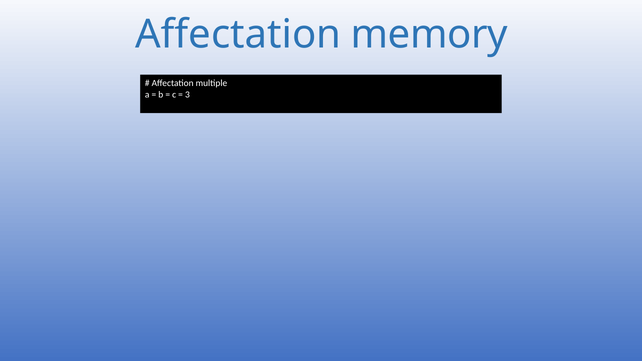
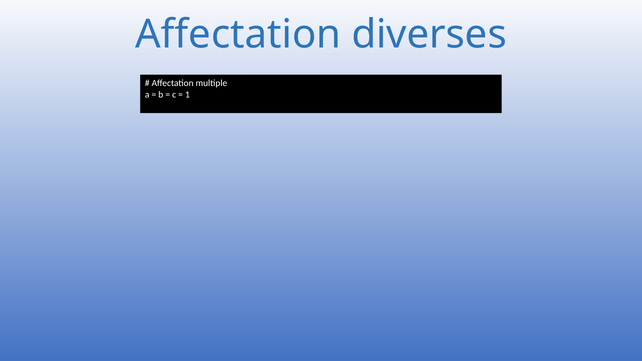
memory: memory -> diverses
3: 3 -> 1
